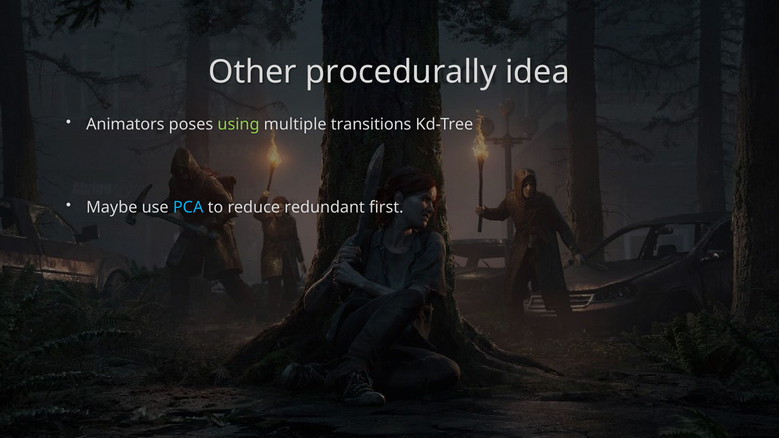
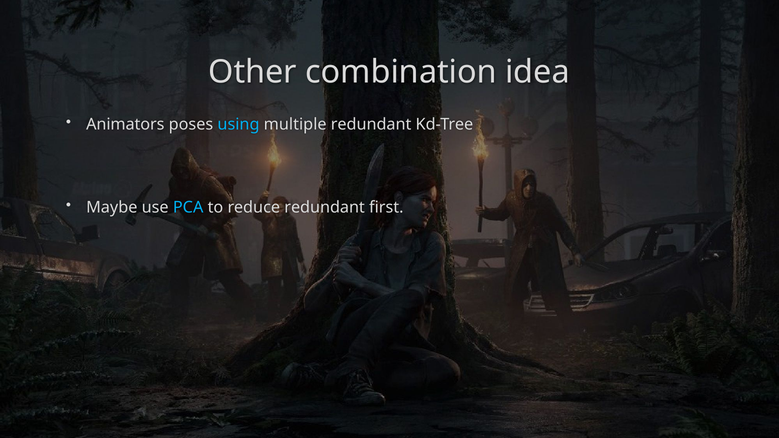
procedurally: procedurally -> combination
using colour: light green -> light blue
multiple transitions: transitions -> redundant
